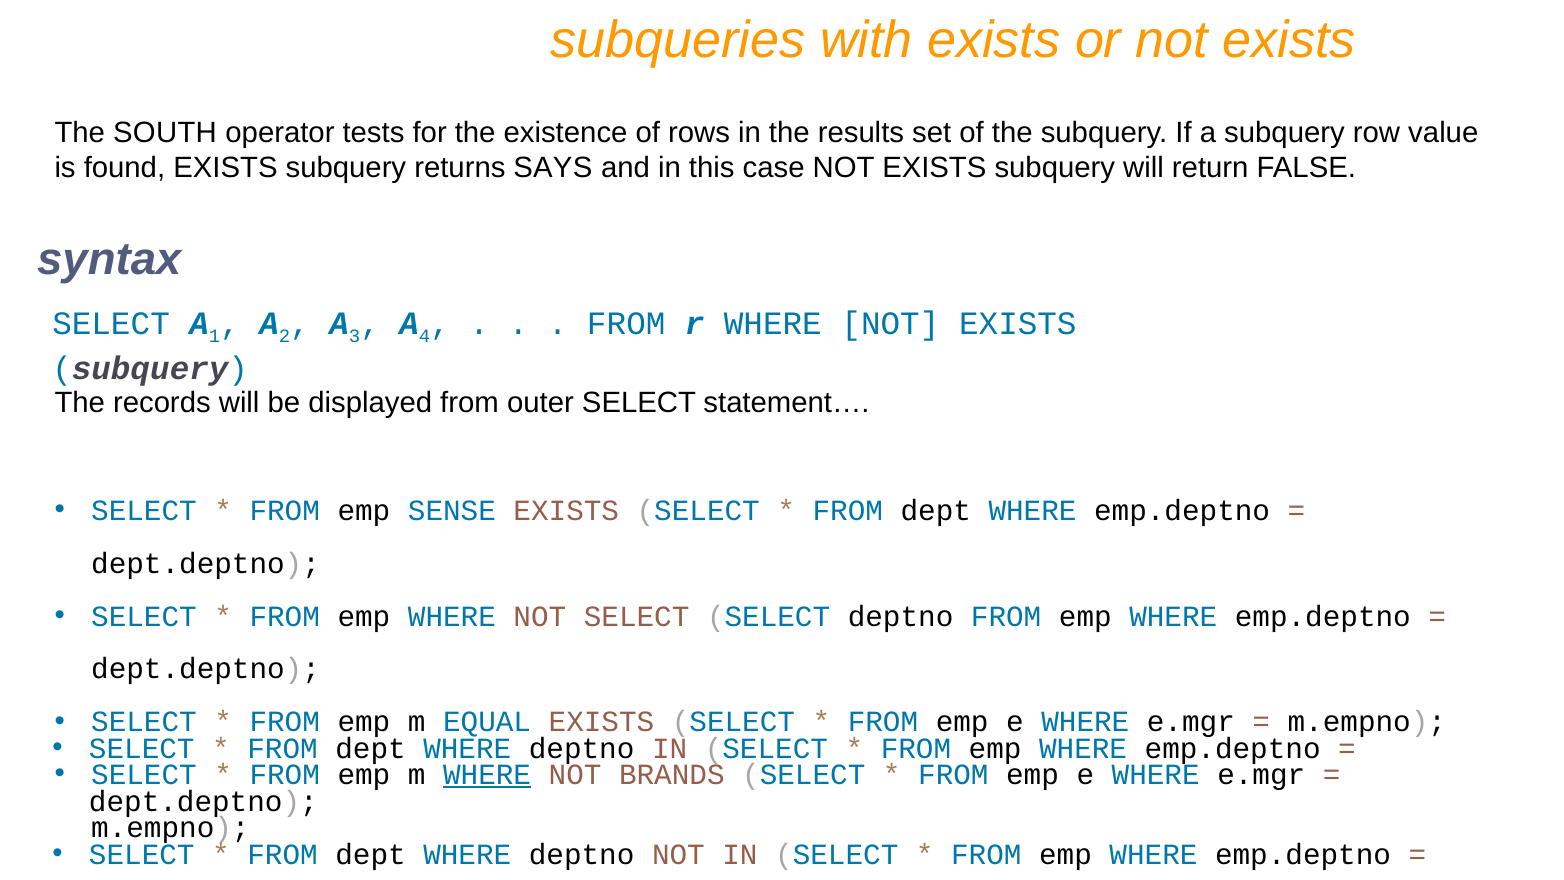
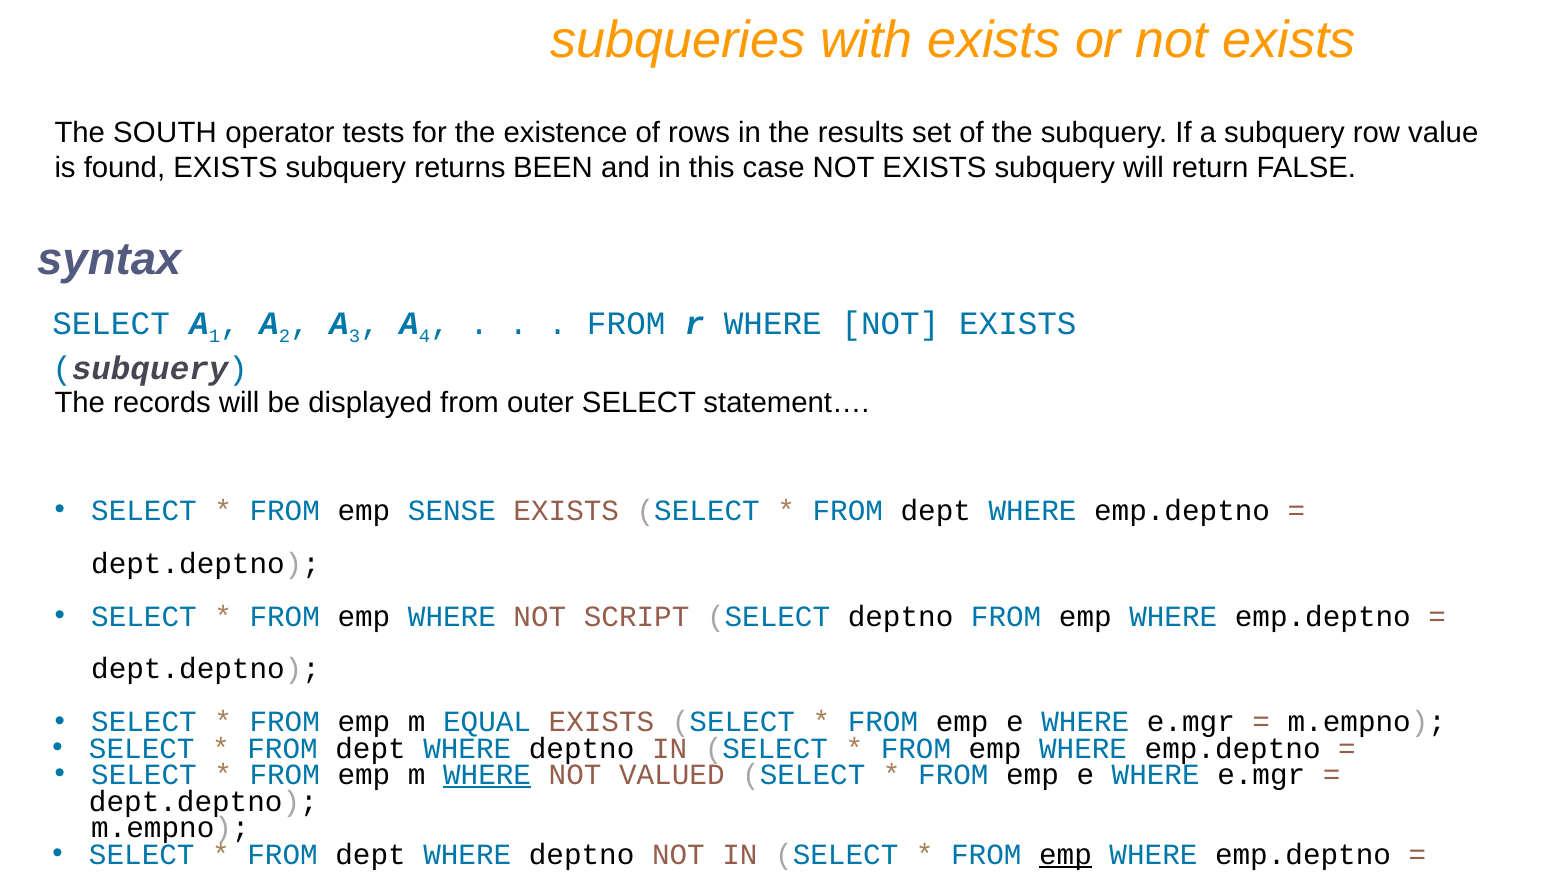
SAYS: SAYS -> BEEN
NOT SELECT: SELECT -> SCRIPT
BRANDS: BRANDS -> VALUED
emp at (1066, 854) underline: none -> present
